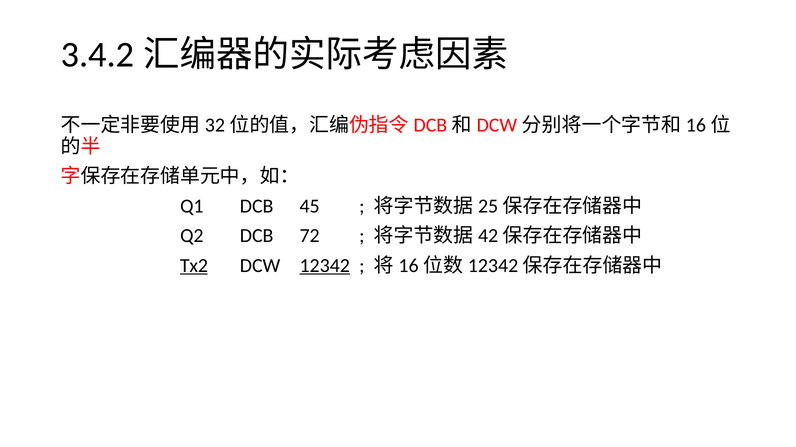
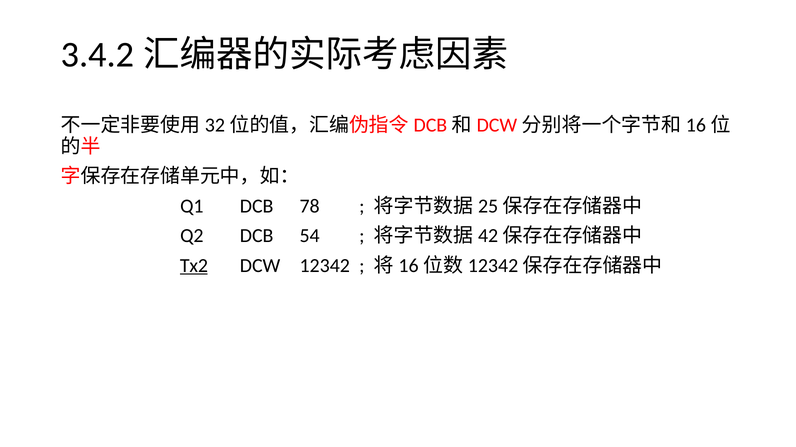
45: 45 -> 78
72: 72 -> 54
12342 underline: present -> none
